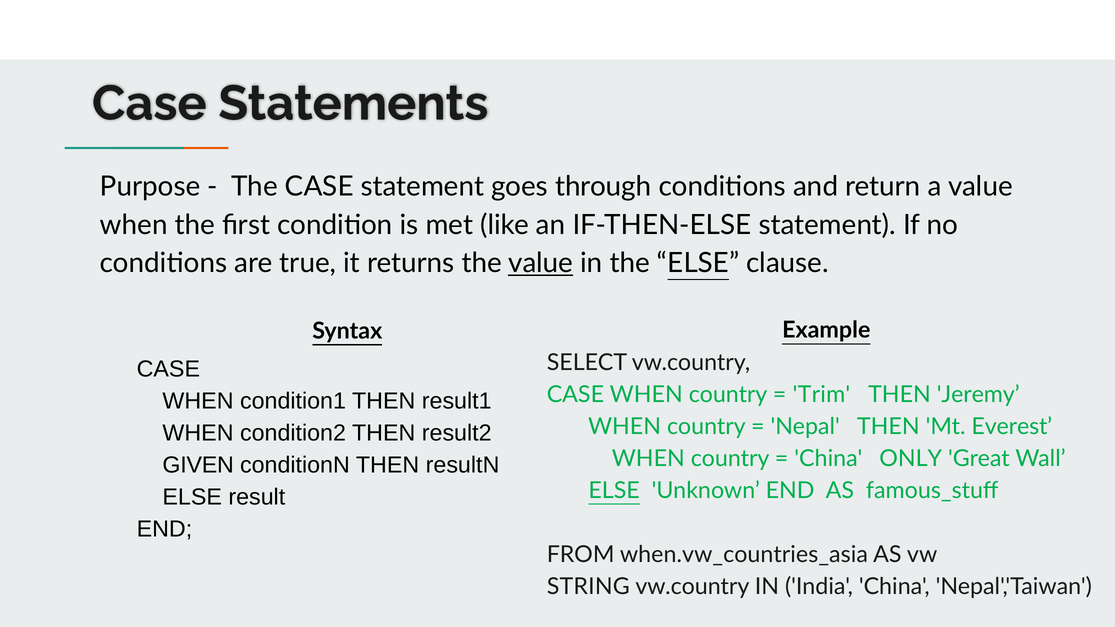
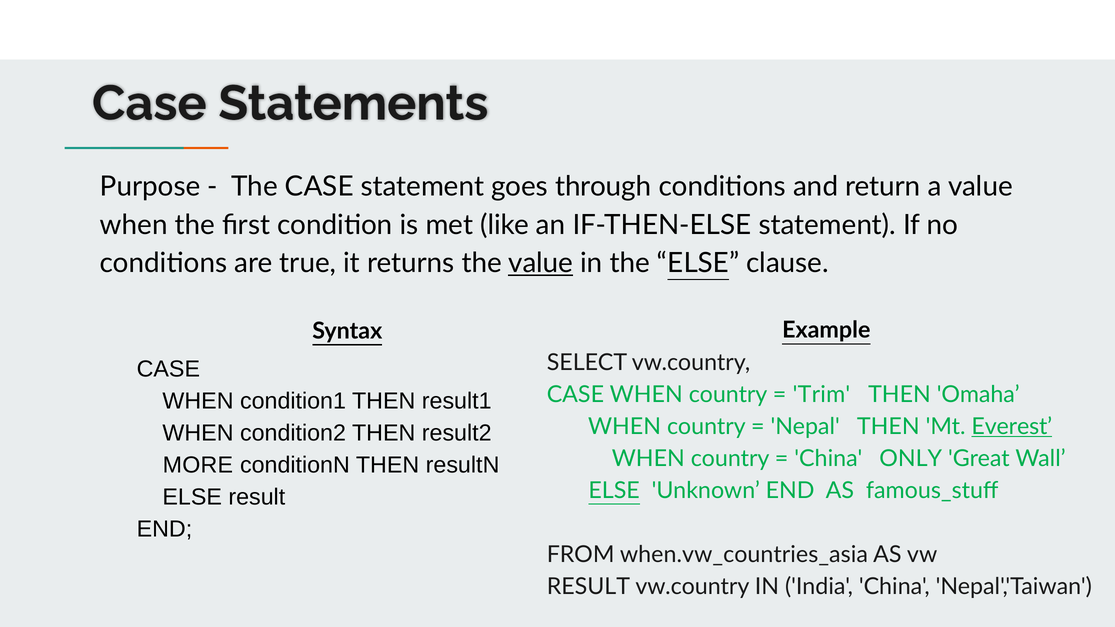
Jeremy: Jeremy -> Omaha
Everest underline: none -> present
GIVEN: GIVEN -> MORE
STRING at (588, 587): STRING -> RESULT
